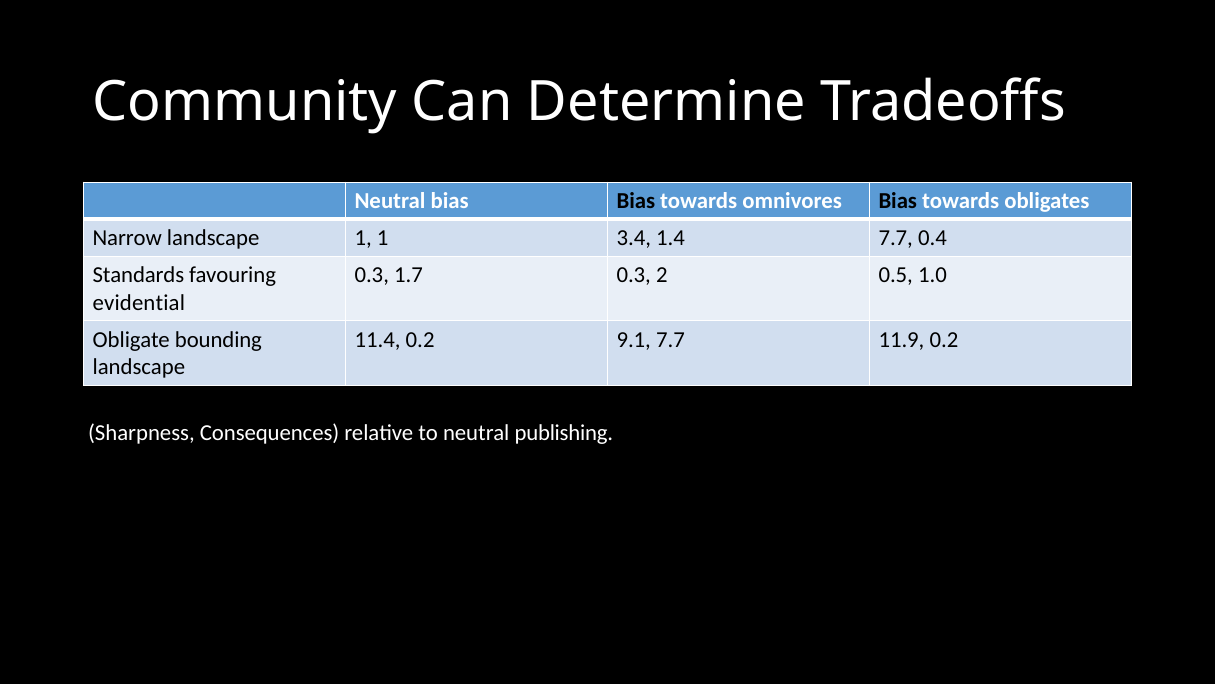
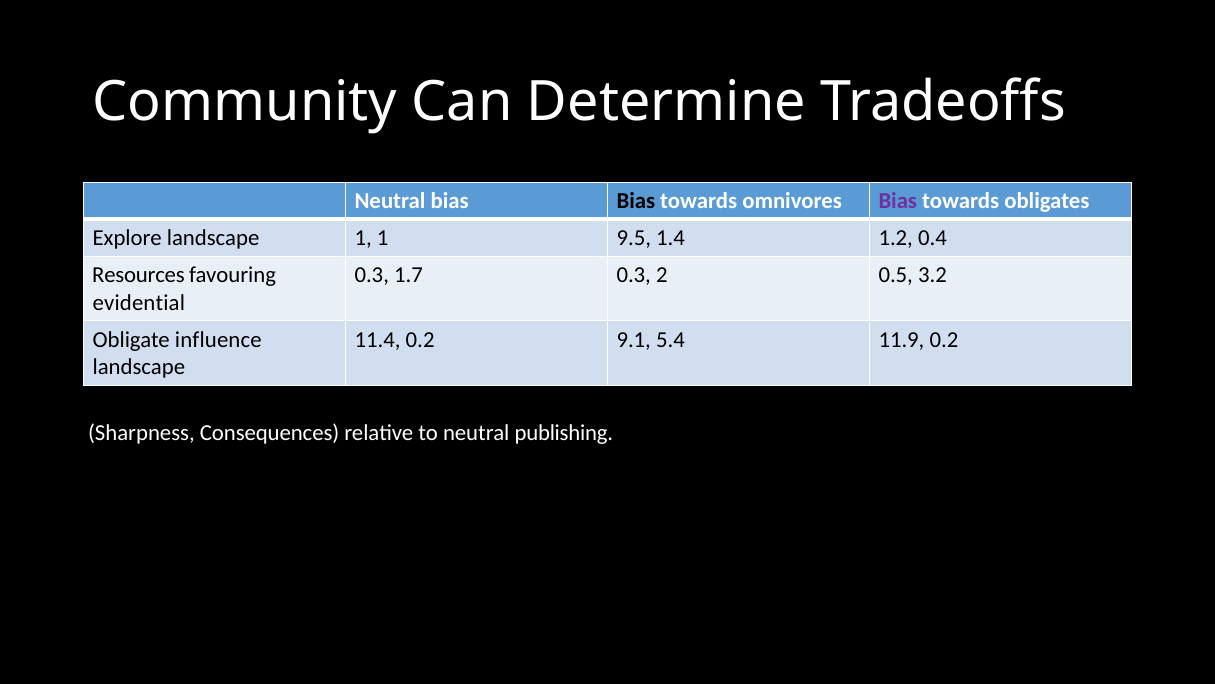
Bias at (898, 201) colour: black -> purple
Narrow: Narrow -> Explore
3.4: 3.4 -> 9.5
1.4 7.7: 7.7 -> 1.2
Standards: Standards -> Resources
1.0: 1.0 -> 3.2
bounding: bounding -> influence
9.1 7.7: 7.7 -> 5.4
